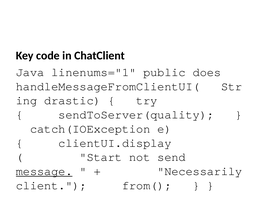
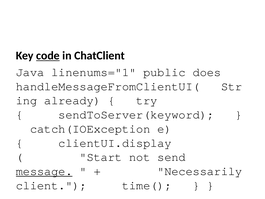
code underline: none -> present
drastic: drastic -> already
sendToServer(quality: sendToServer(quality -> sendToServer(keyword
from(: from( -> time(
